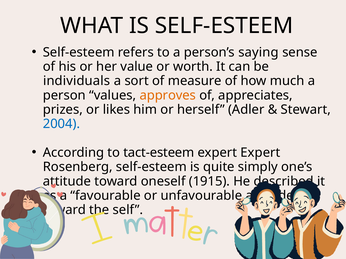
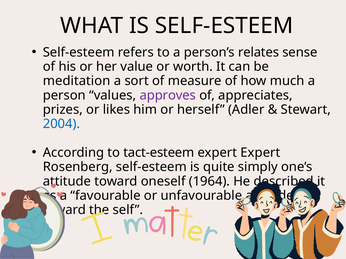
saying: saying -> relates
individuals: individuals -> meditation
approves colour: orange -> purple
1915: 1915 -> 1964
